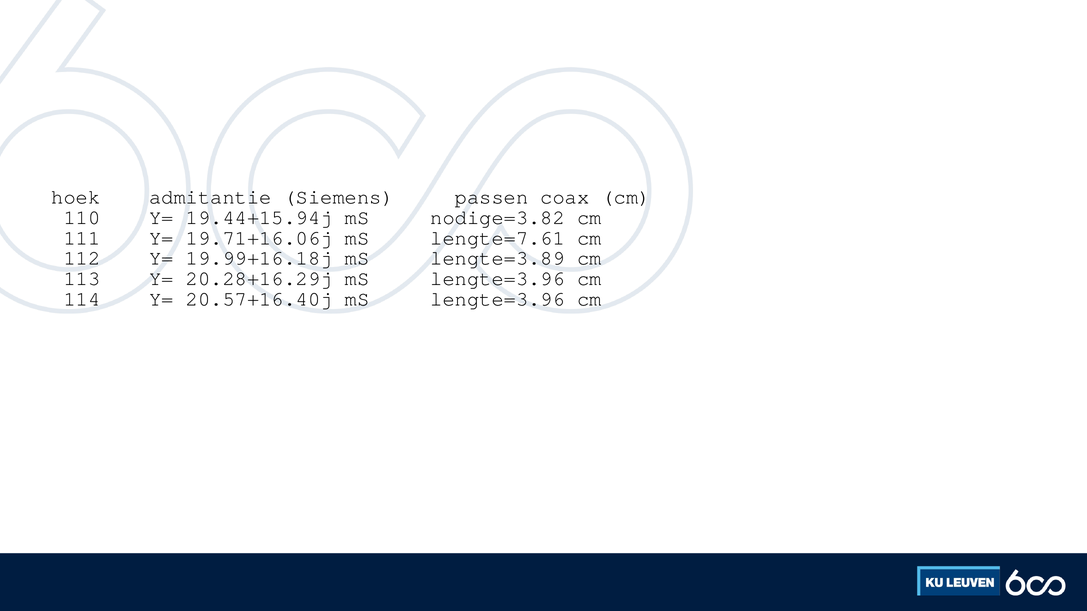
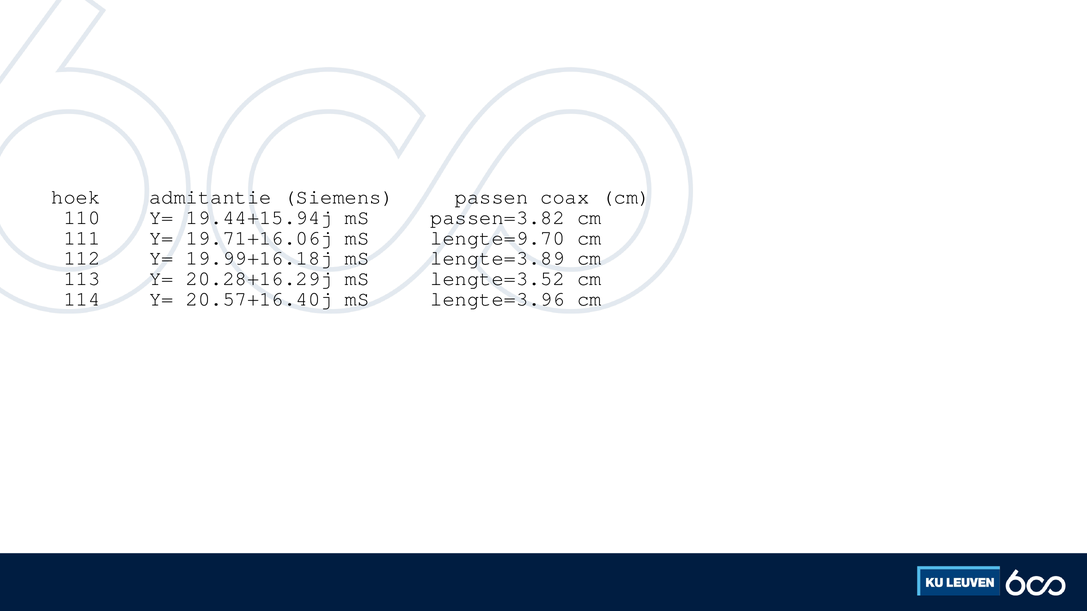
nodige=3.82: nodige=3.82 -> passen=3.82
lengte=7.61: lengte=7.61 -> lengte=9.70
20.28+16.29j mS lengte=3.96: lengte=3.96 -> lengte=3.52
